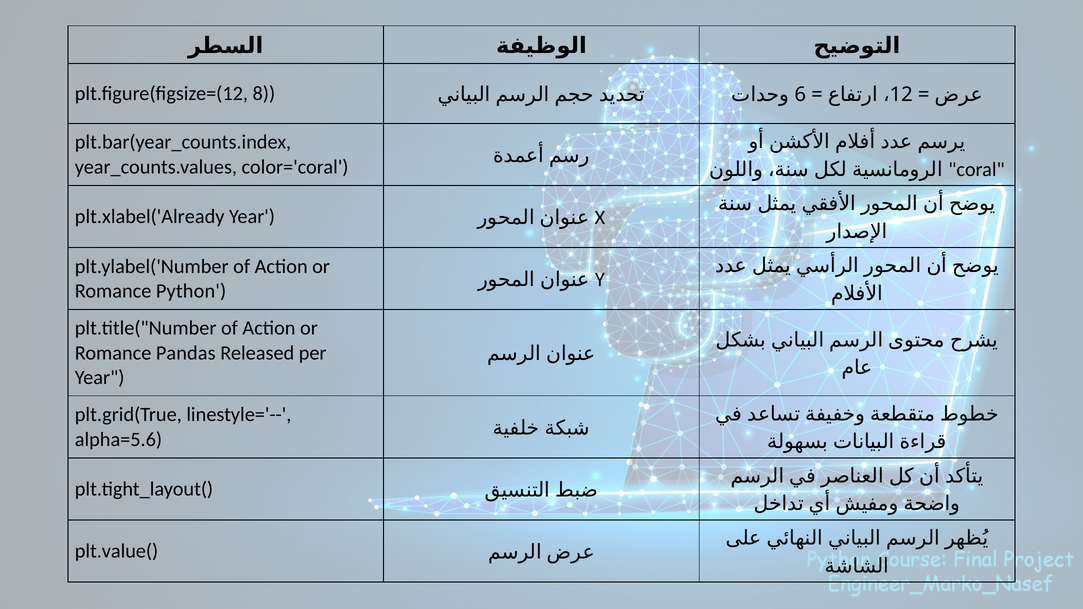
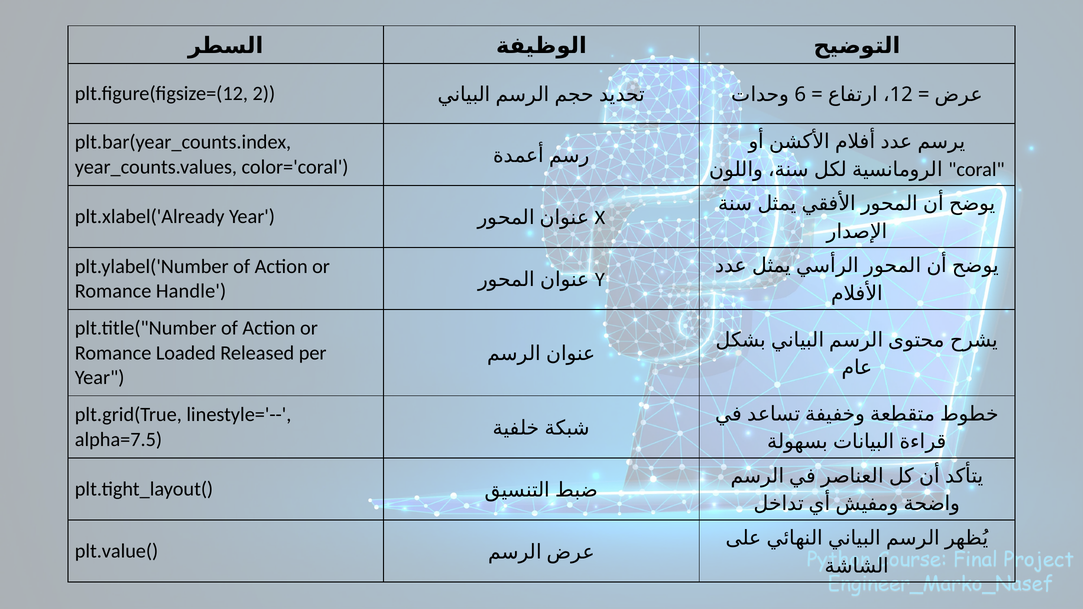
8: 8 -> 2
Python: Python -> Handle
Pandas: Pandas -> Loaded
alpha=5.6: alpha=5.6 -> alpha=7.5
